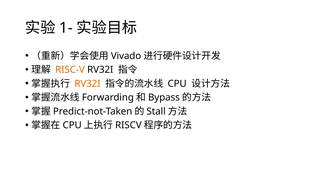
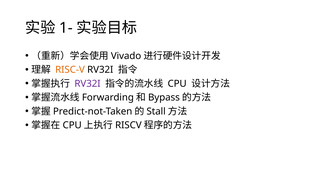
RV32I at (88, 84) colour: orange -> purple
